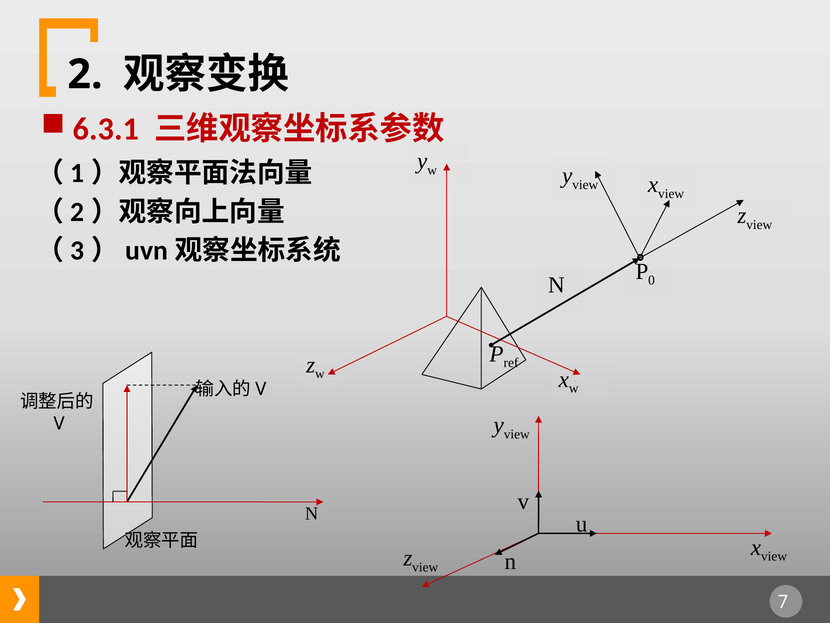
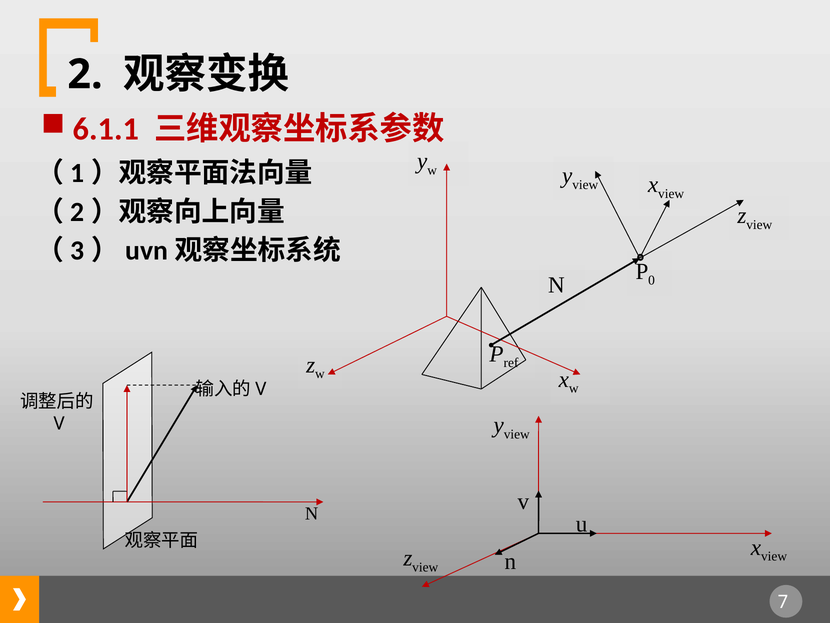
6.3.1: 6.3.1 -> 6.1.1
